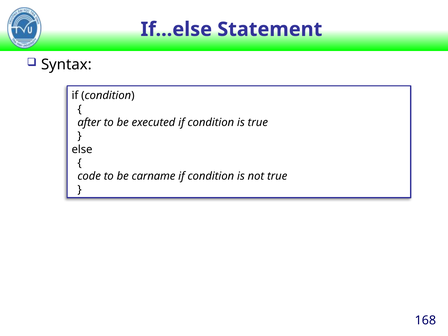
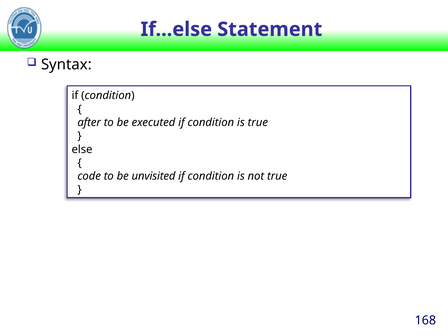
carname: carname -> unvisited
